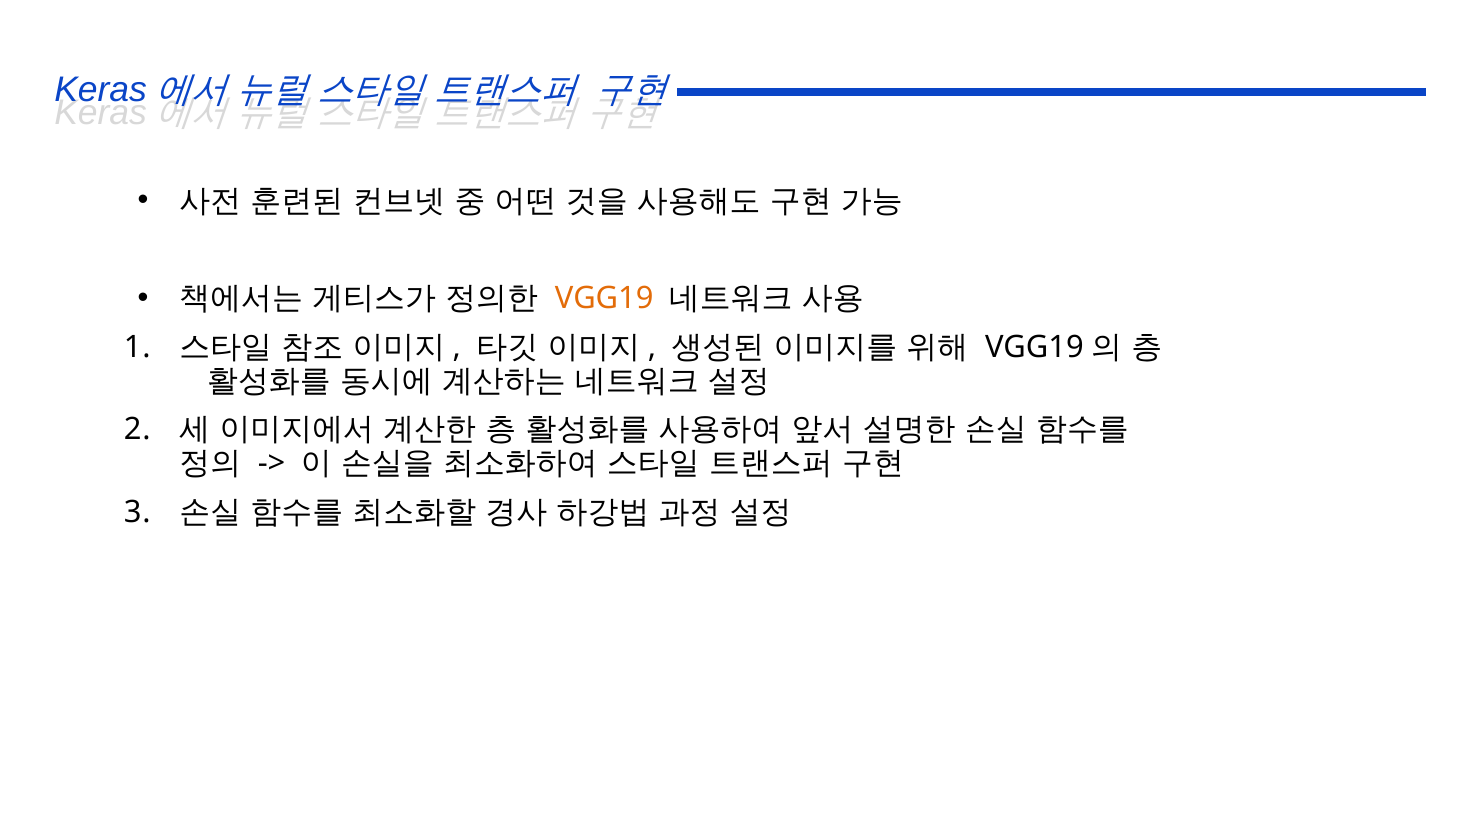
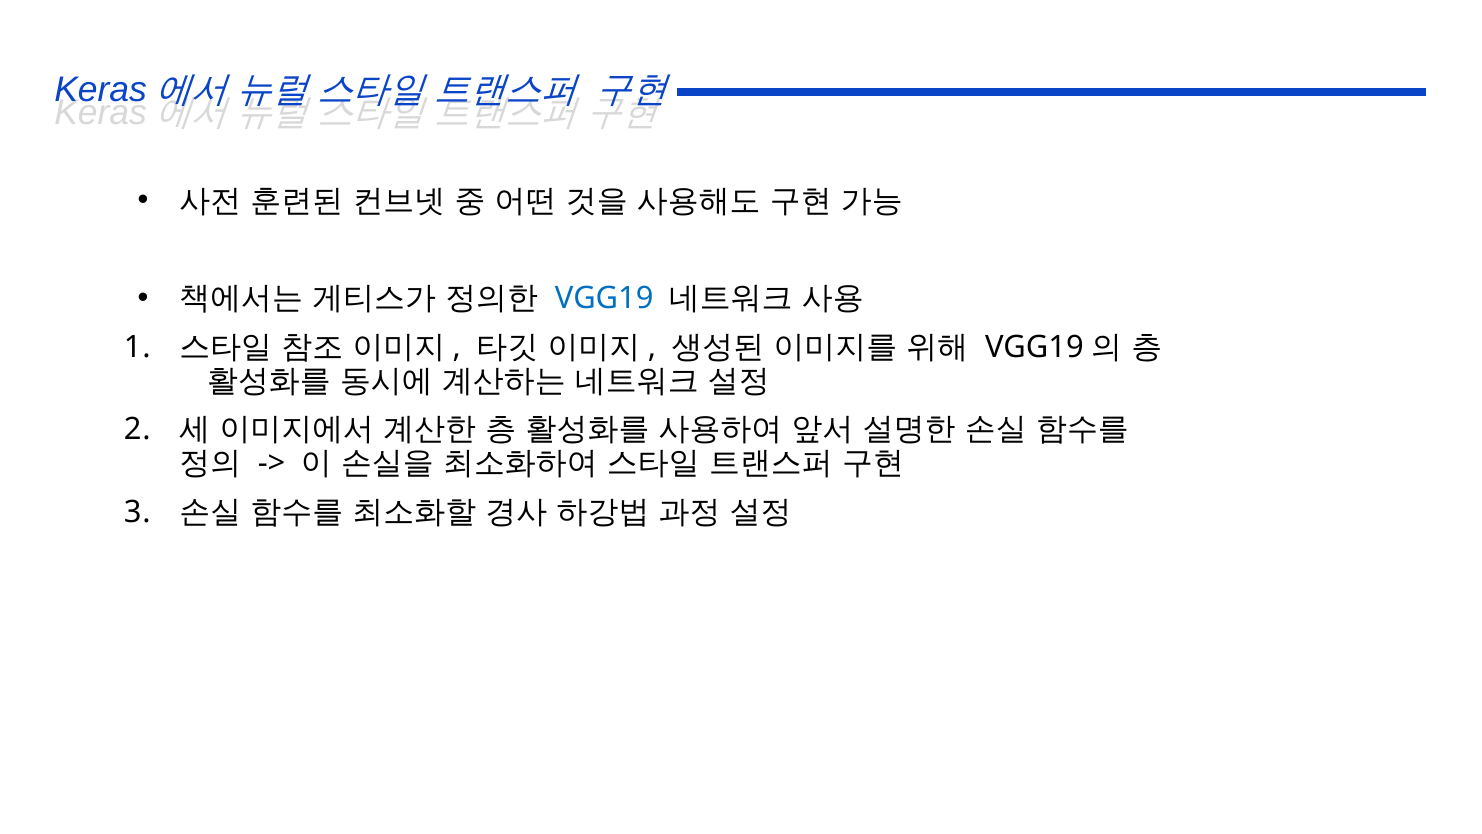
VGG19 colour: orange -> blue
